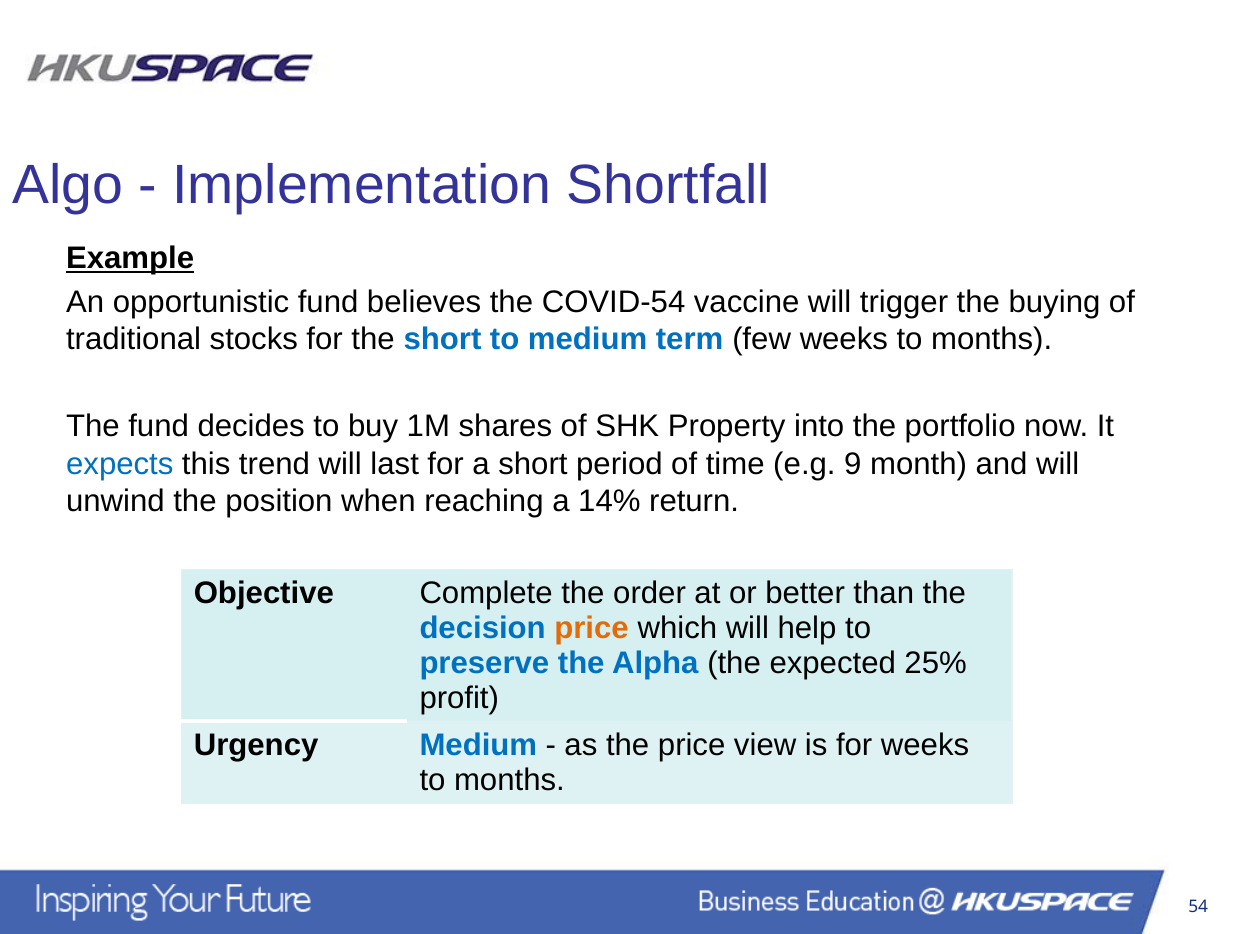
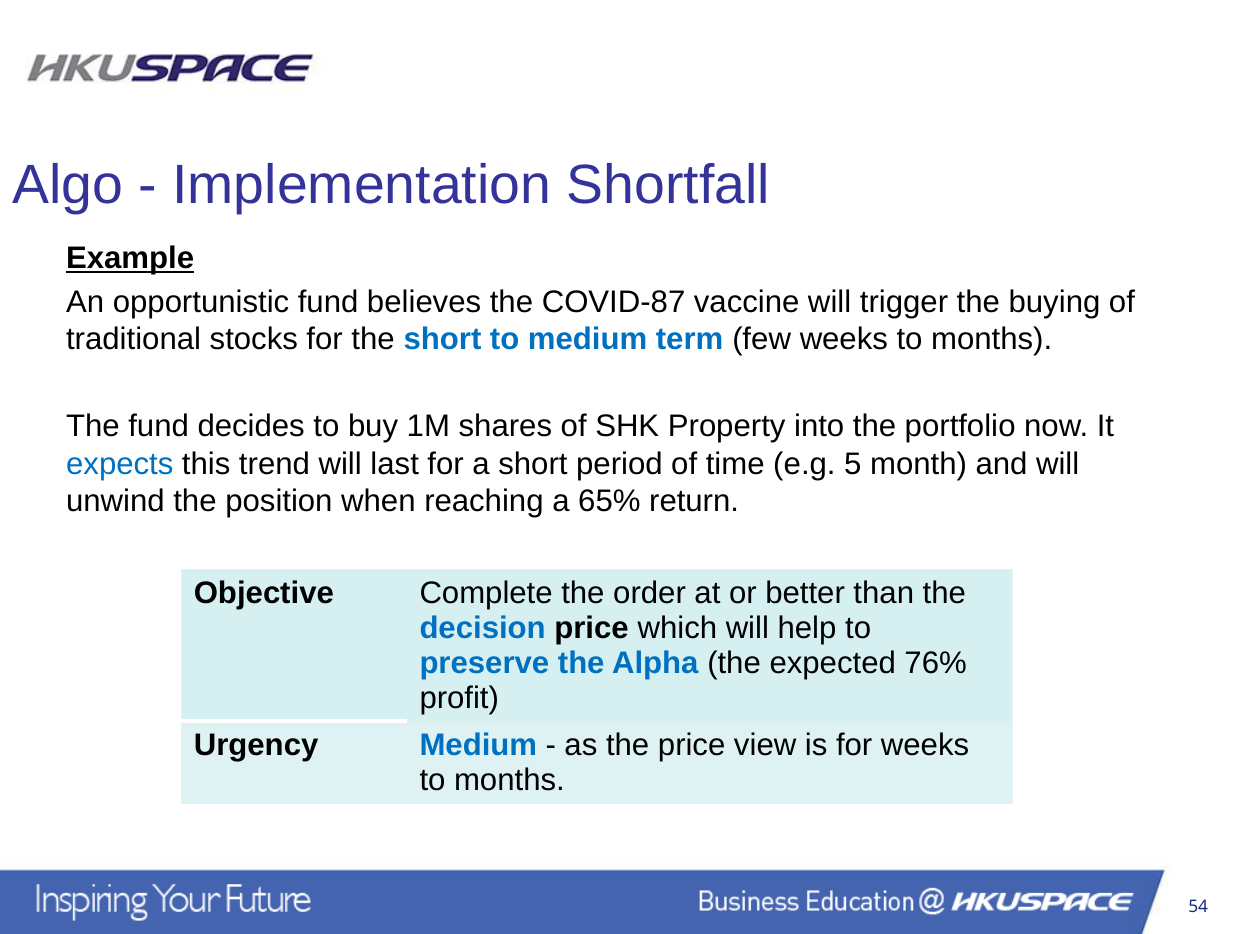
COVID-54: COVID-54 -> COVID-87
9: 9 -> 5
14%: 14% -> 65%
price at (592, 629) colour: orange -> black
25%: 25% -> 76%
